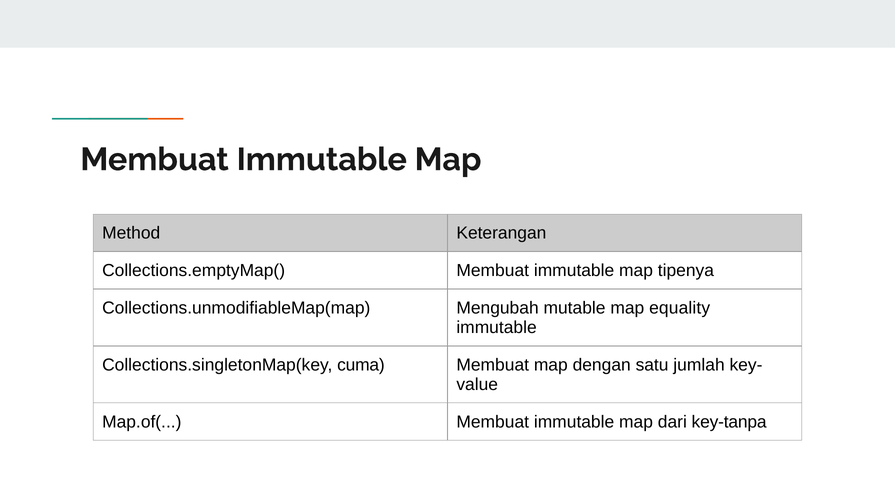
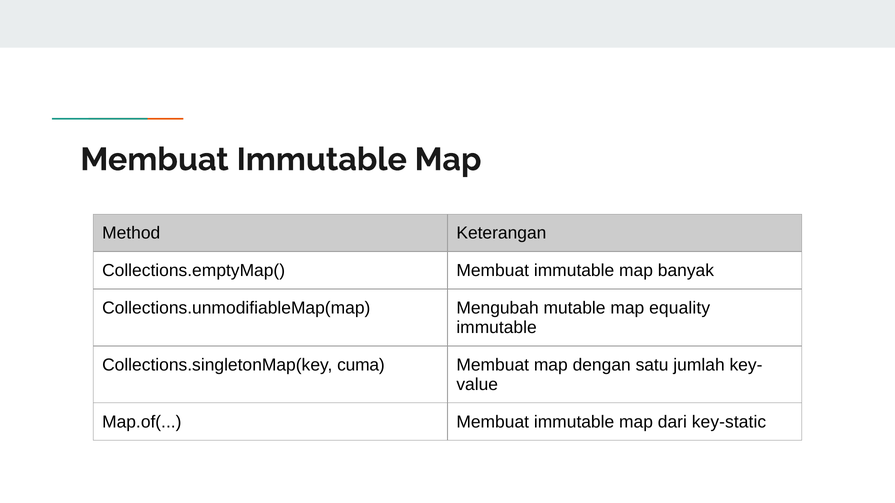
tipenya: tipenya -> banyak
key-tanpa: key-tanpa -> key-static
